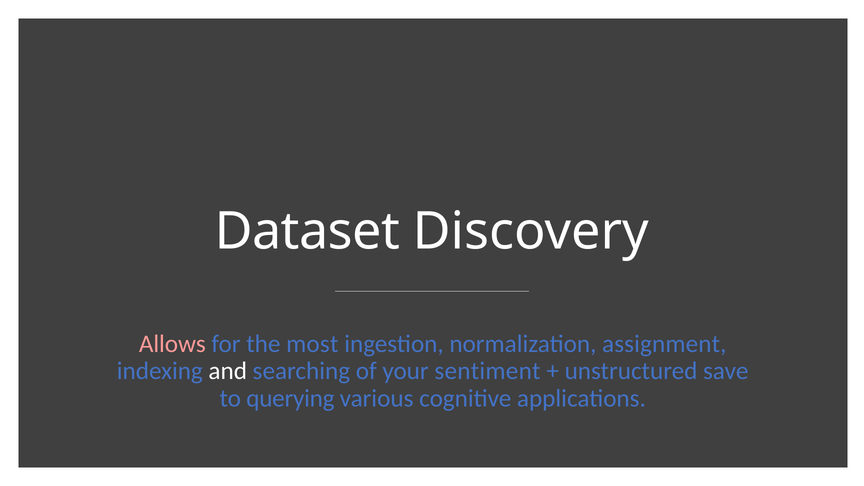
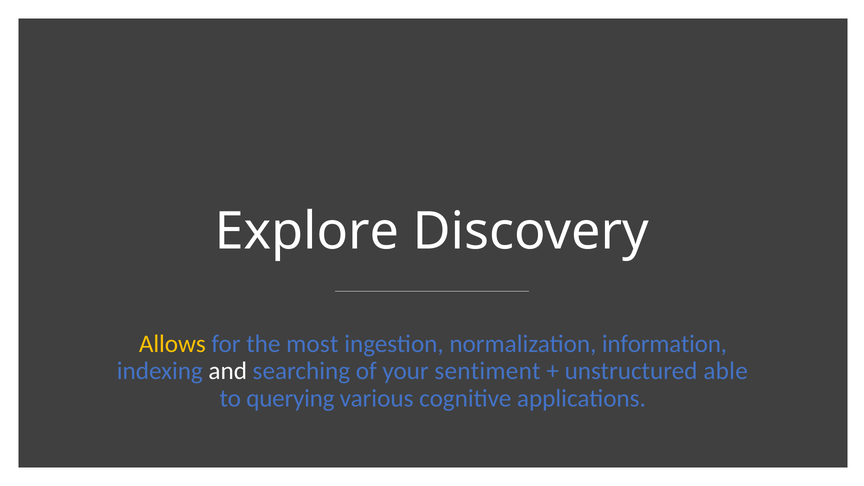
Dataset: Dataset -> Explore
Allows colour: pink -> yellow
assignment: assignment -> information
save: save -> able
